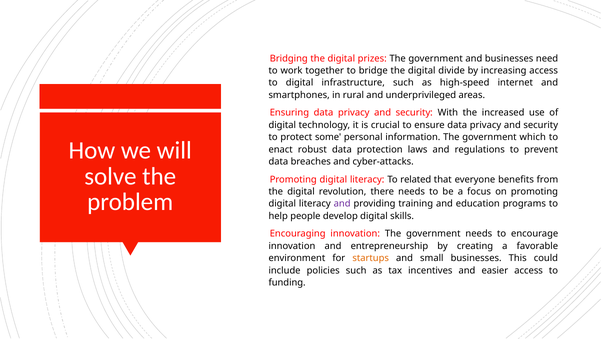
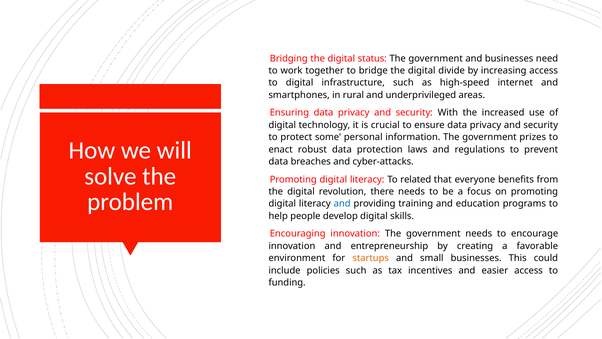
prizes: prizes -> status
which: which -> prizes
and at (342, 204) colour: purple -> blue
